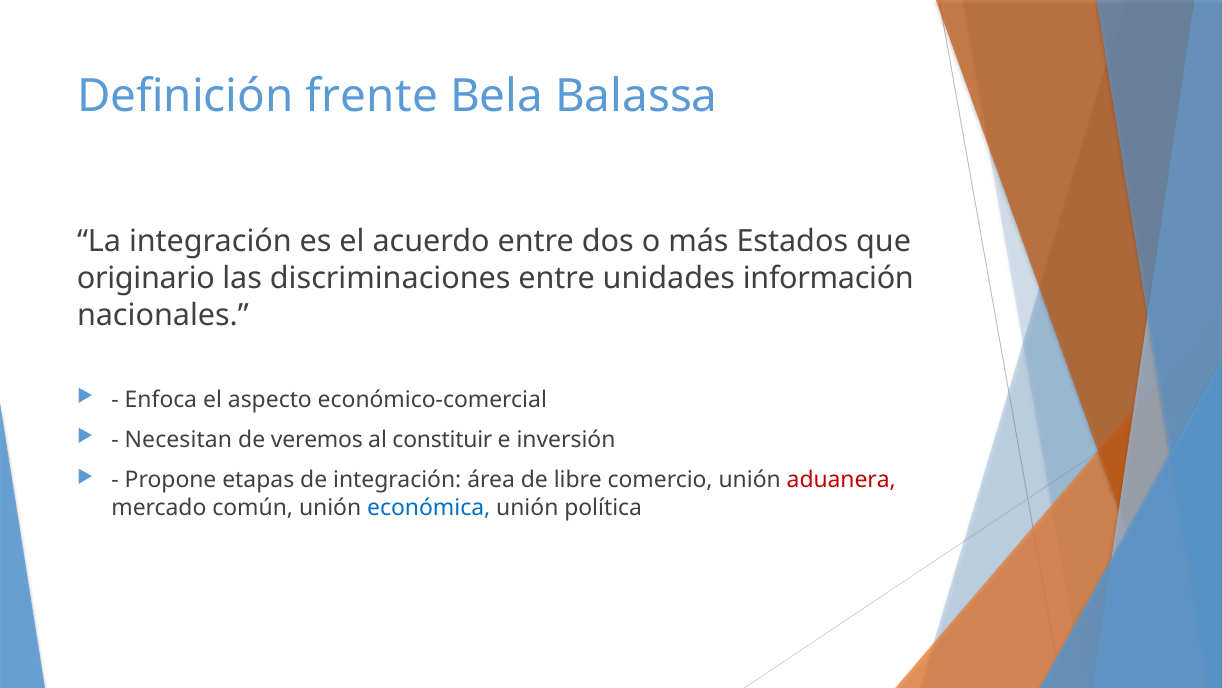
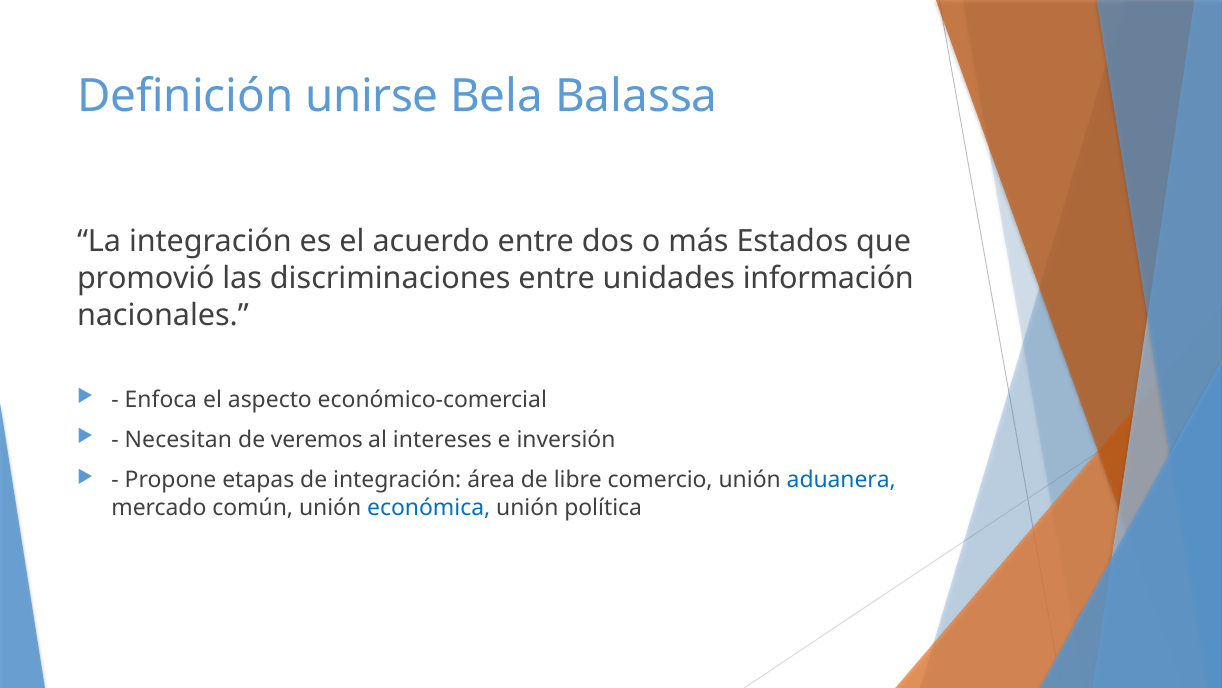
frente: frente -> unirse
originario: originario -> promovió
constituir: constituir -> intereses
aduanera colour: red -> blue
